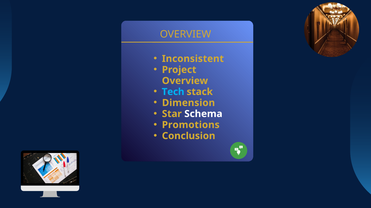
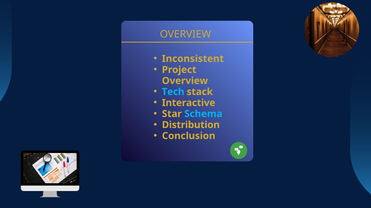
Dimension: Dimension -> Interactive
Schema colour: white -> light blue
Promotions: Promotions -> Distribution
